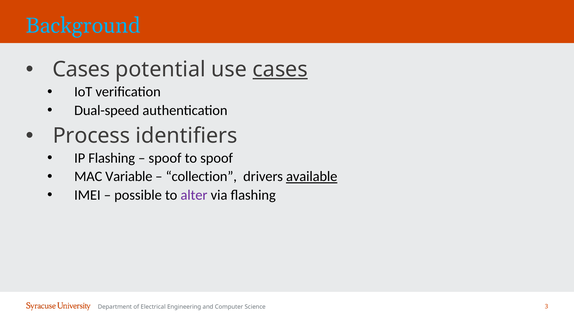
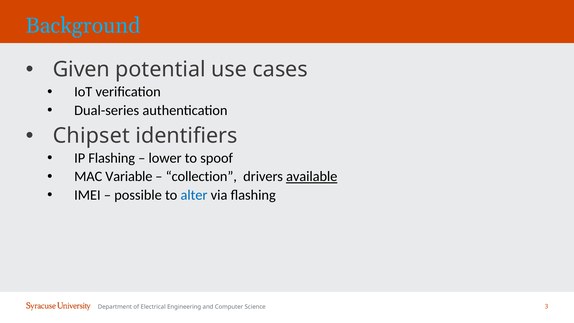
Cases at (81, 69): Cases -> Given
cases at (280, 69) underline: present -> none
Dual-speed: Dual-speed -> Dual-series
Process: Process -> Chipset
spoof at (165, 158): spoof -> lower
alter colour: purple -> blue
